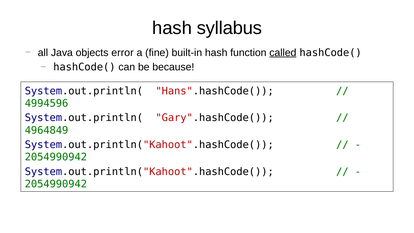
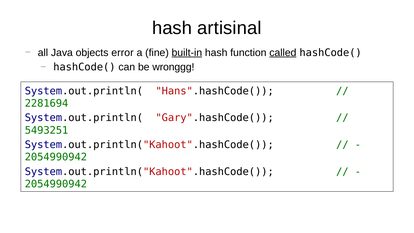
syllabus: syllabus -> artisinal
built-in underline: none -> present
because: because -> wronggg
4994596: 4994596 -> 2281694
4964849: 4964849 -> 5493251
